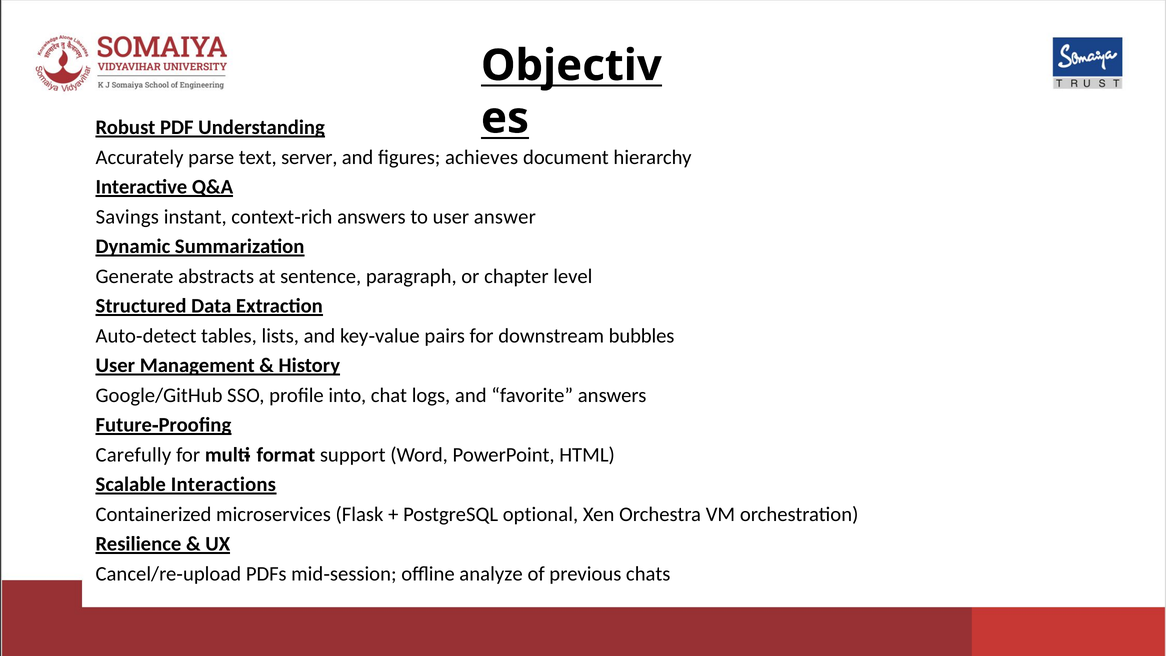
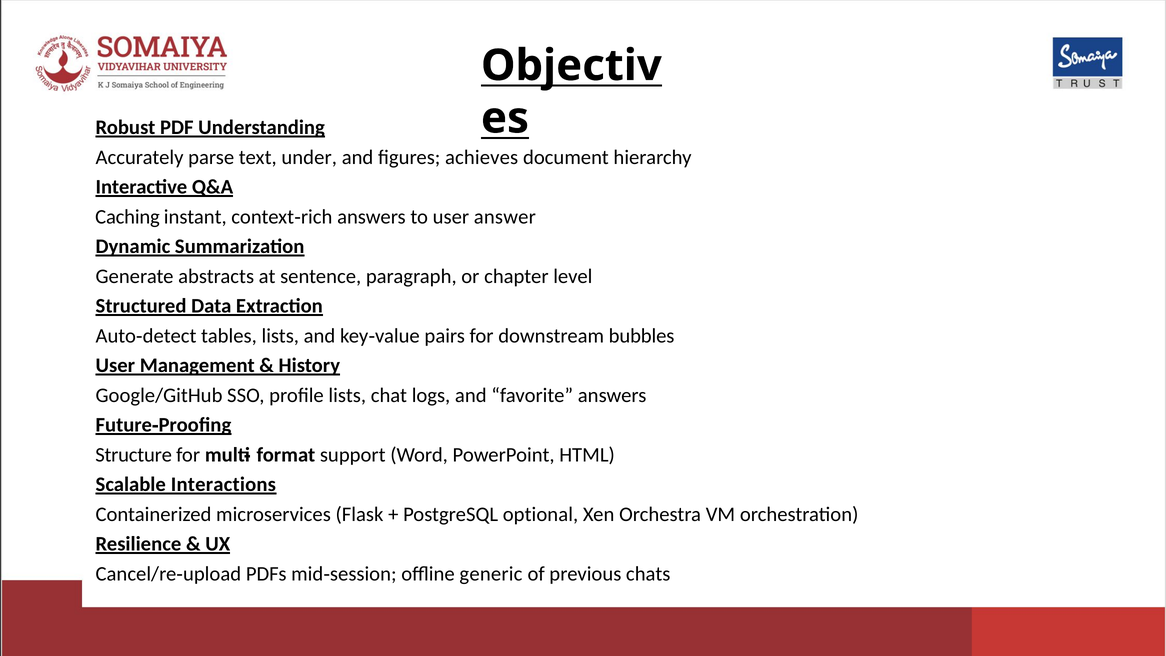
server: server -> under
Savings: Savings -> Caching
profile into: into -> lists
Carefully: Carefully -> Structure
analyze: analyze -> generic
